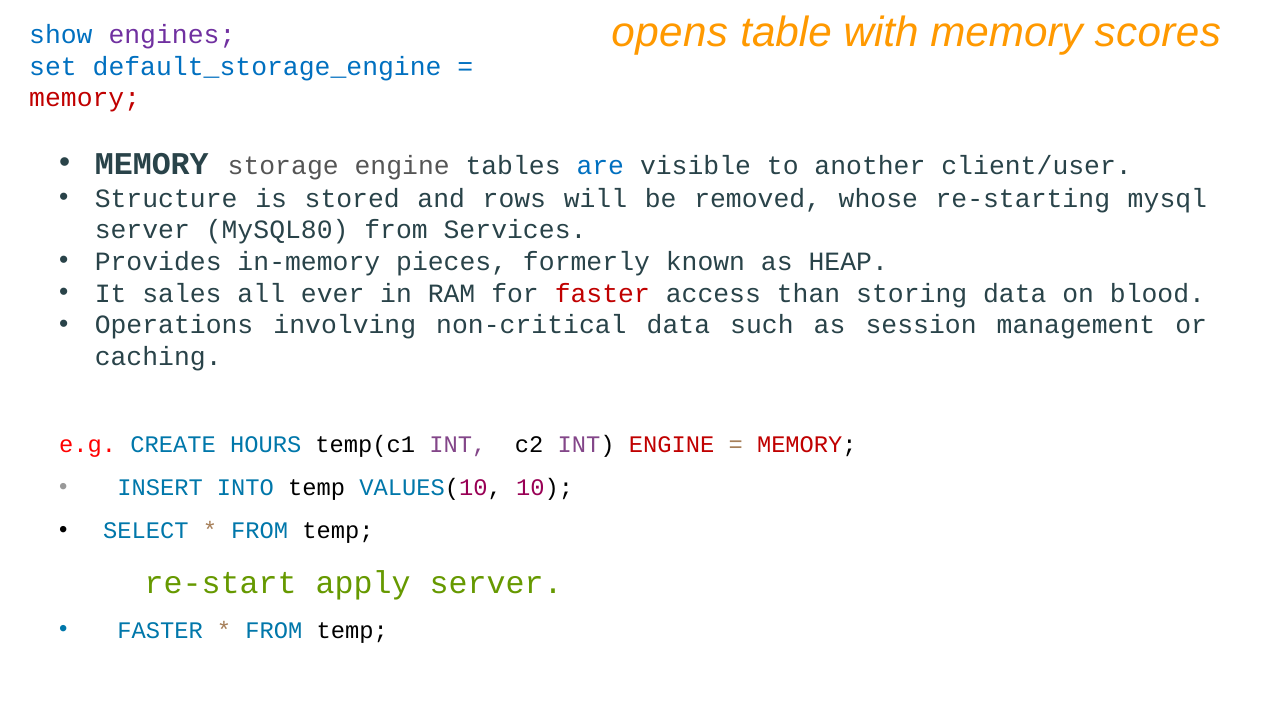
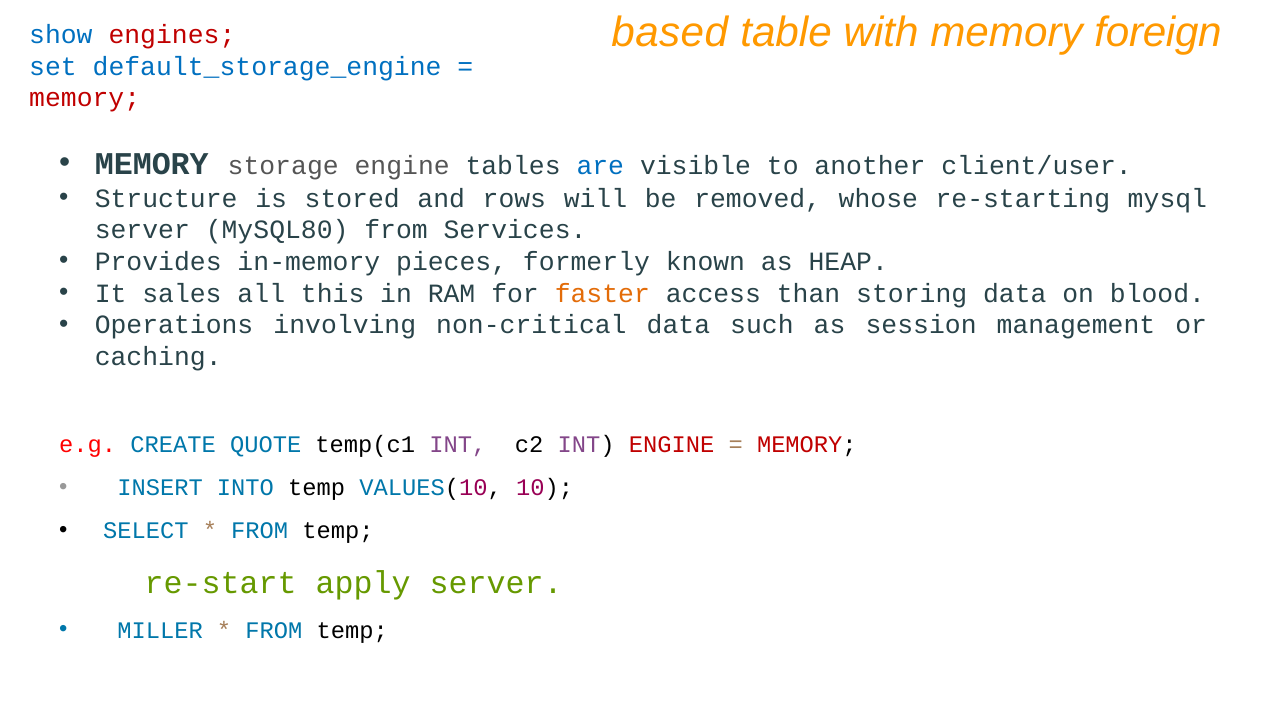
opens: opens -> based
scores: scores -> foreign
engines colour: purple -> red
ever: ever -> this
faster at (602, 293) colour: red -> orange
HOURS: HOURS -> QUOTE
FASTER at (160, 630): FASTER -> MILLER
